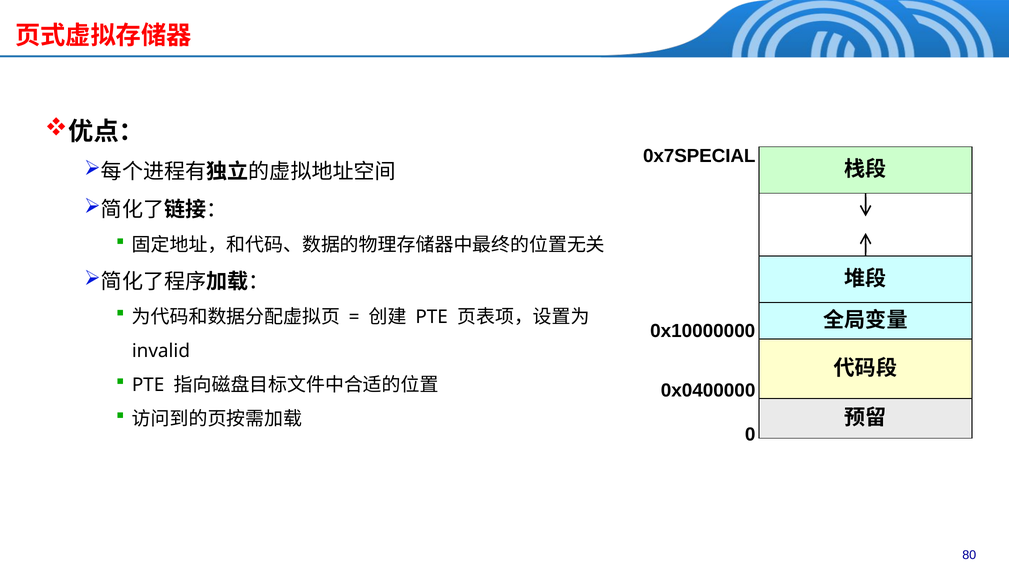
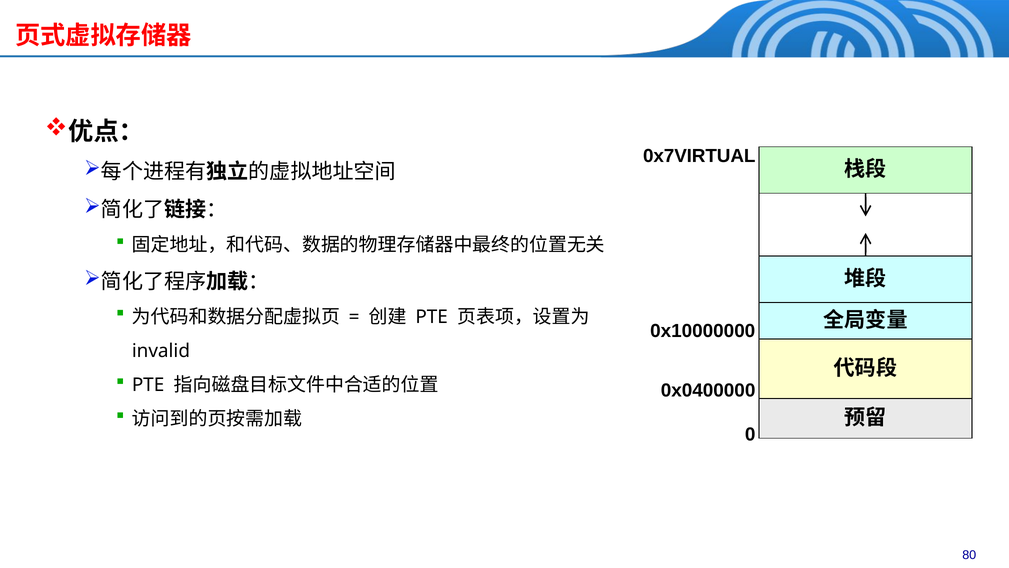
0x7SPECIAL: 0x7SPECIAL -> 0x7VIRTUAL
